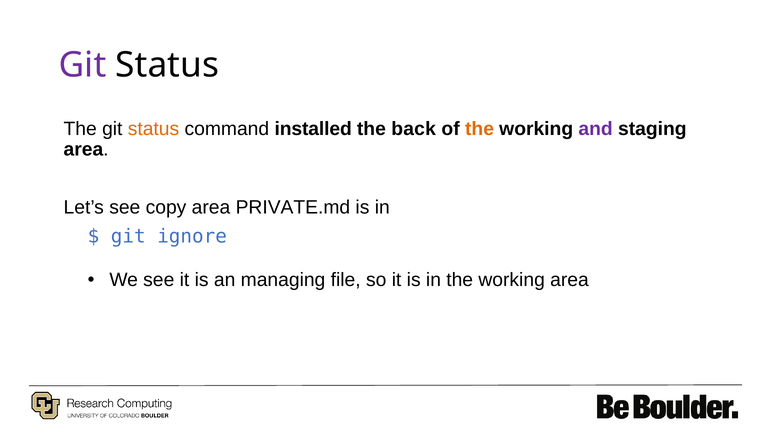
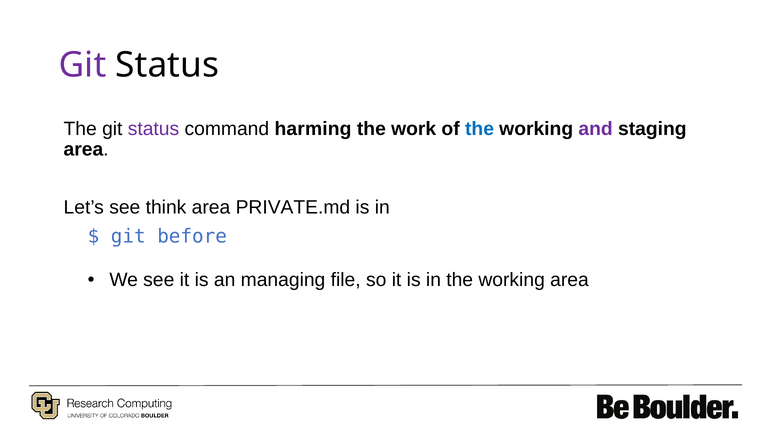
status at (153, 129) colour: orange -> purple
installed: installed -> harming
back: back -> work
the at (480, 129) colour: orange -> blue
copy: copy -> think
ignore: ignore -> before
